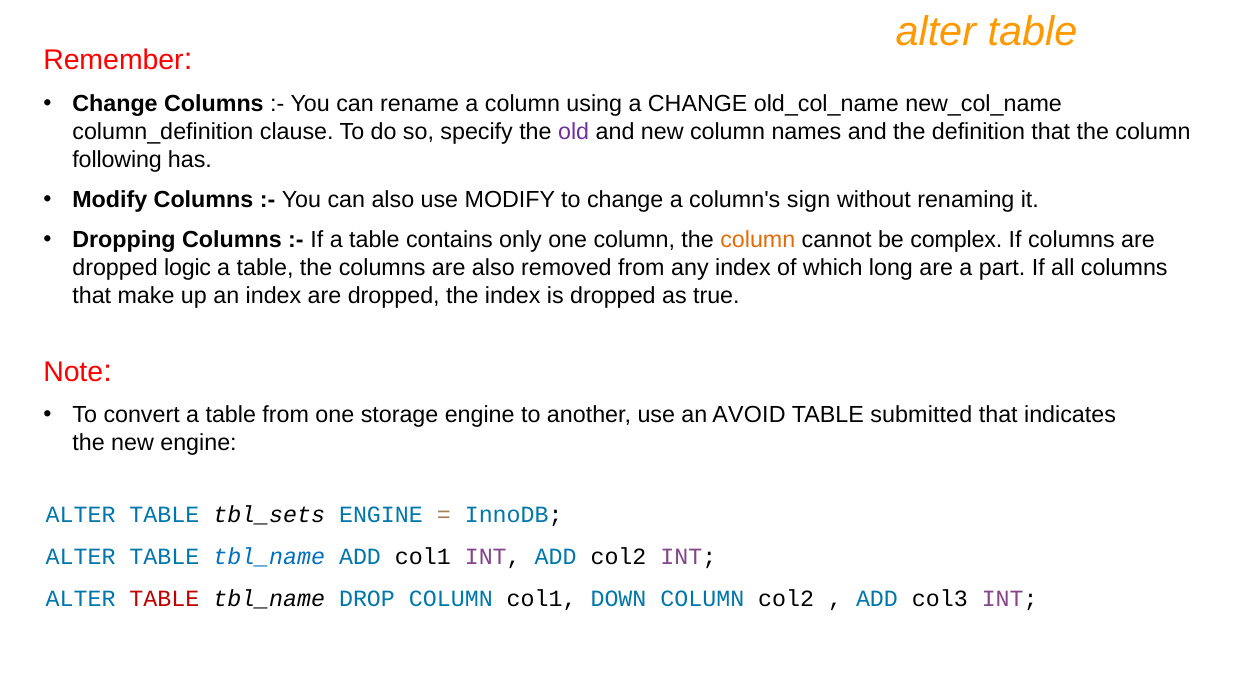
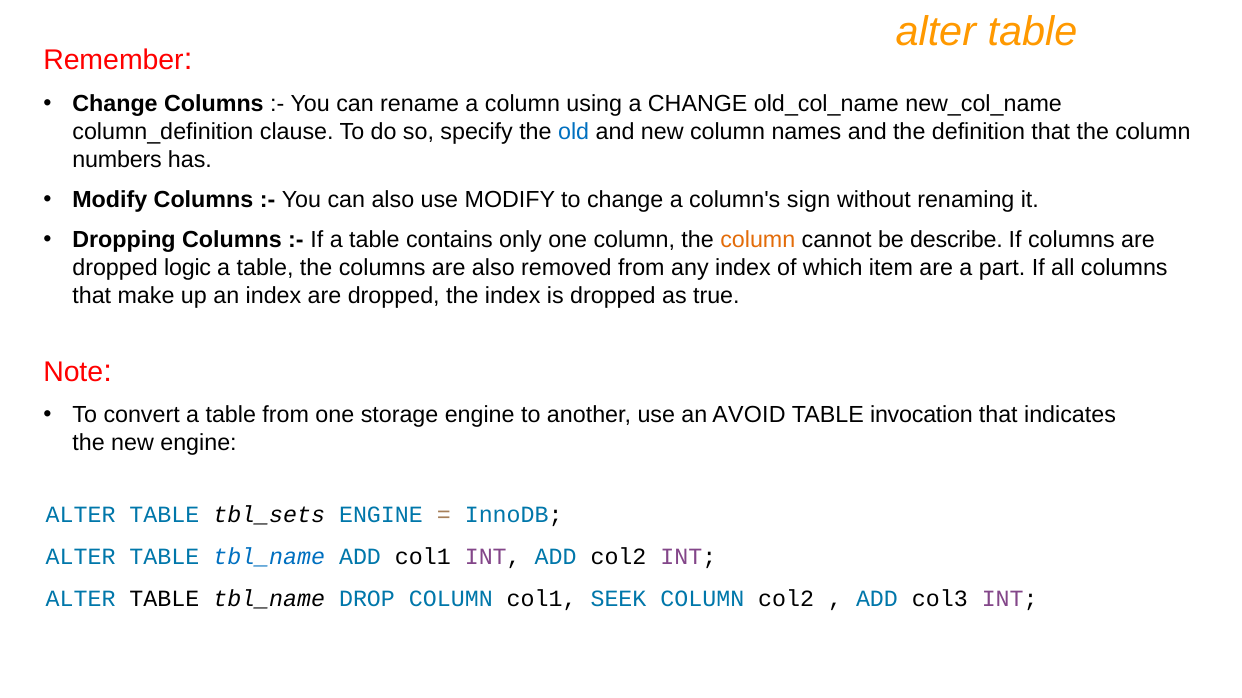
old colour: purple -> blue
following: following -> numbers
complex: complex -> describe
long: long -> item
submitted: submitted -> invocation
TABLE at (164, 599) colour: red -> black
DOWN: DOWN -> SEEK
